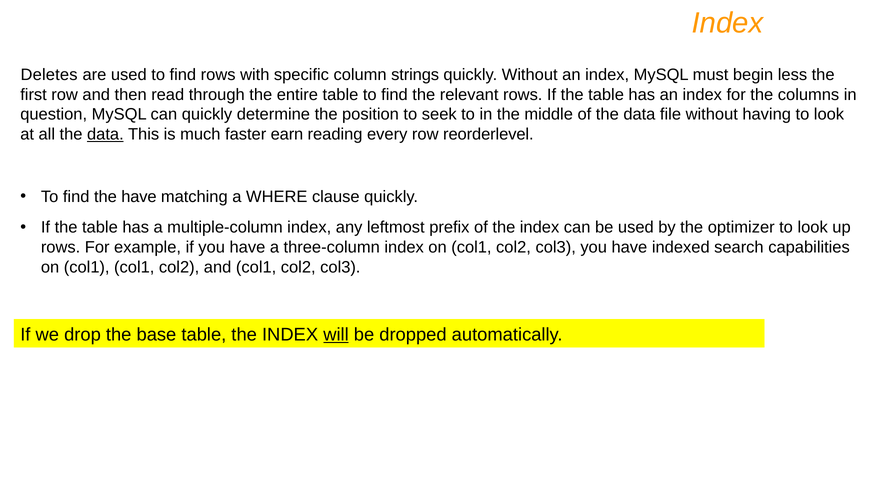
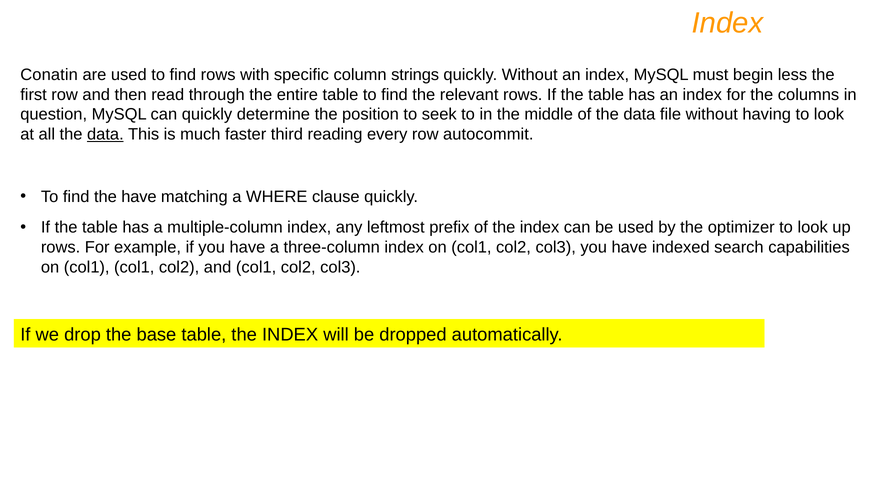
Deletes: Deletes -> Conatin
earn: earn -> third
reorderlevel: reorderlevel -> autocommit
will underline: present -> none
